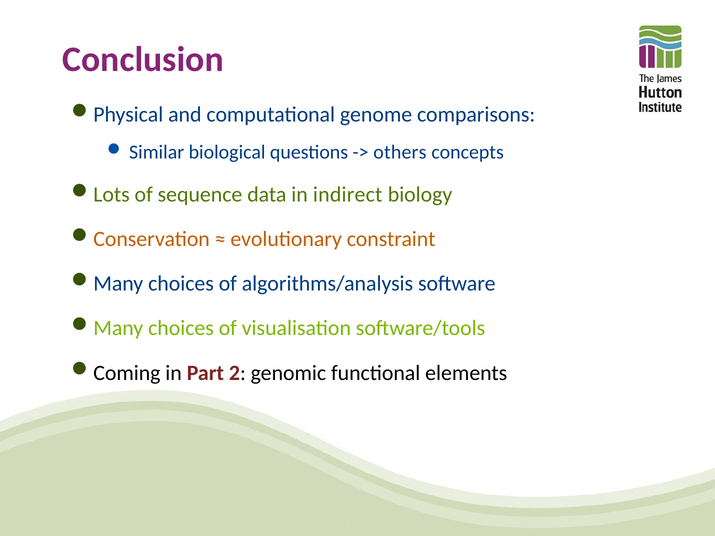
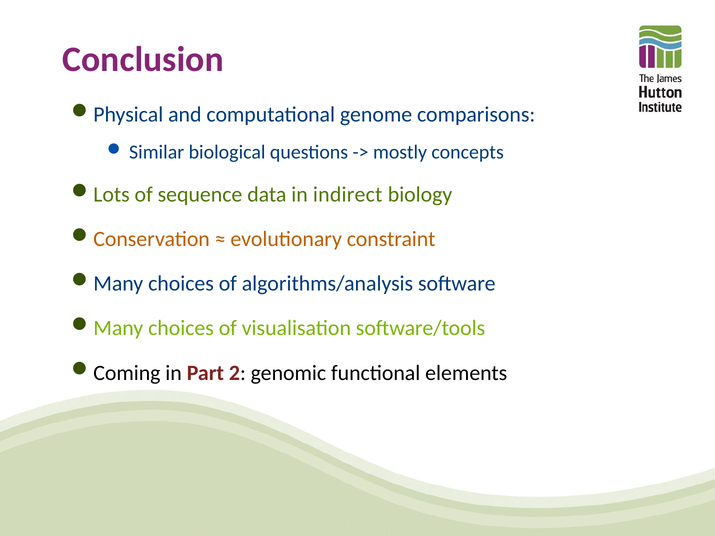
others: others -> mostly
